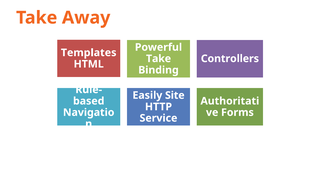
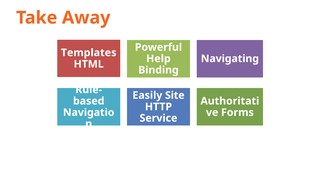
Take at (159, 59): Take -> Help
Controllers: Controllers -> Navigating
